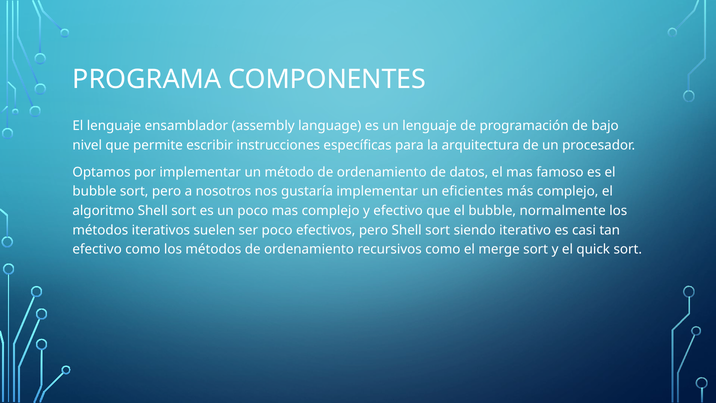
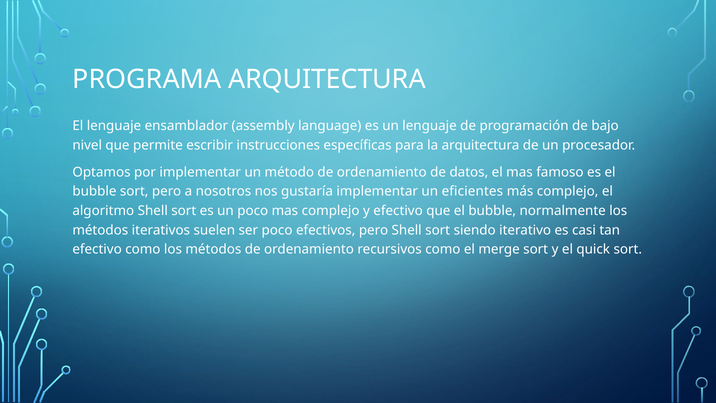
PROGRAMA COMPONENTES: COMPONENTES -> ARQUITECTURA
